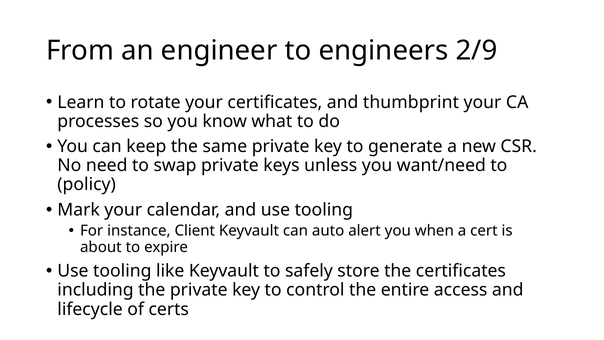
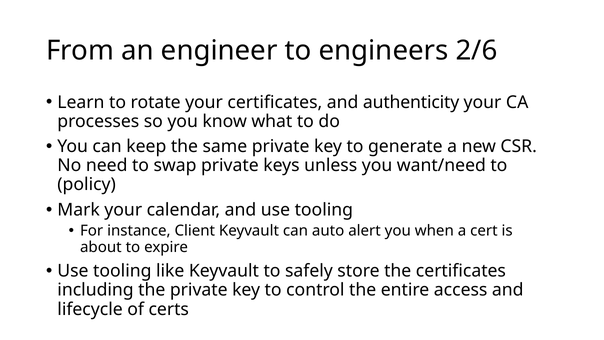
2/9: 2/9 -> 2/6
thumbprint: thumbprint -> authenticity
